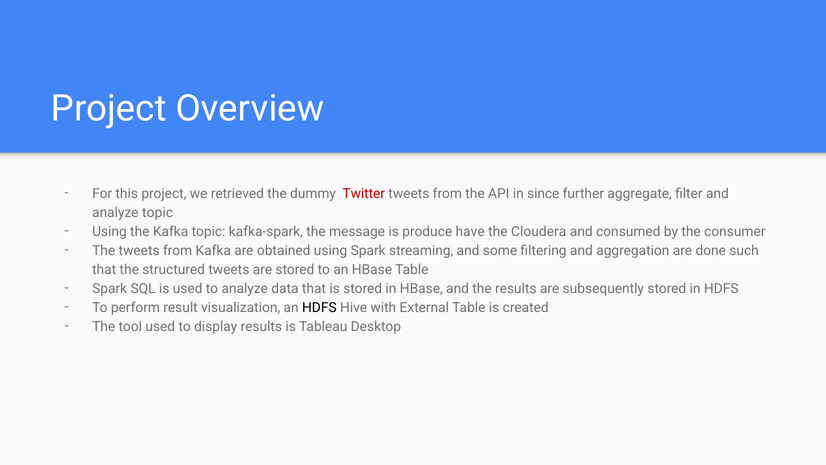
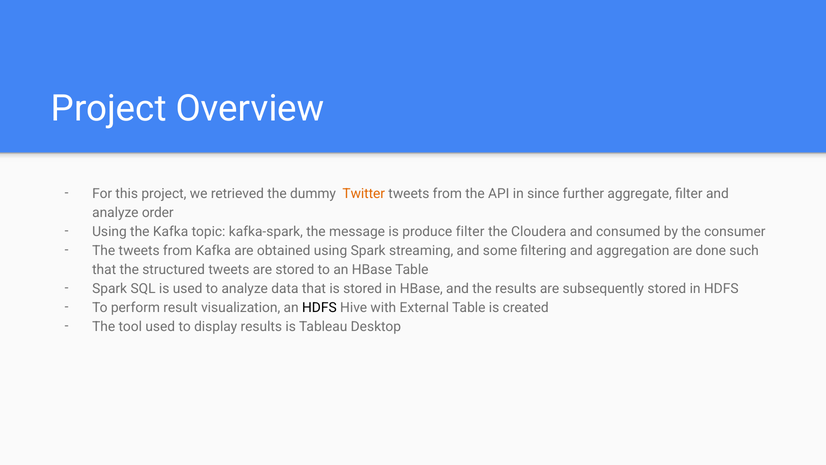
Twitter colour: red -> orange
analyze topic: topic -> order
produce have: have -> filter
